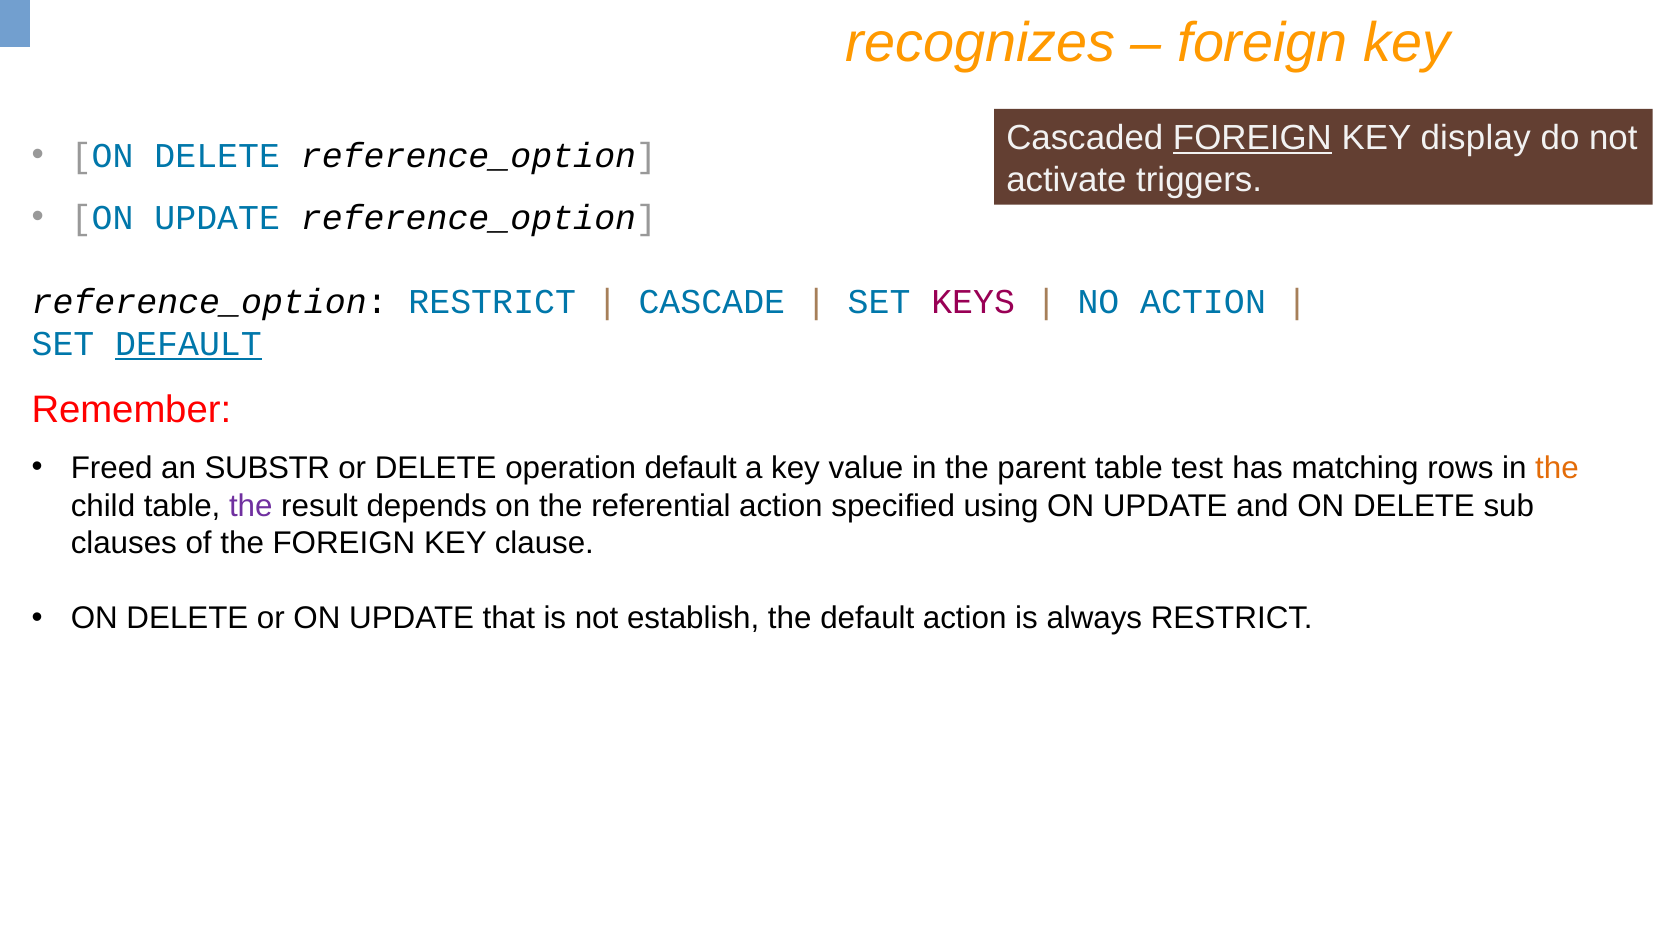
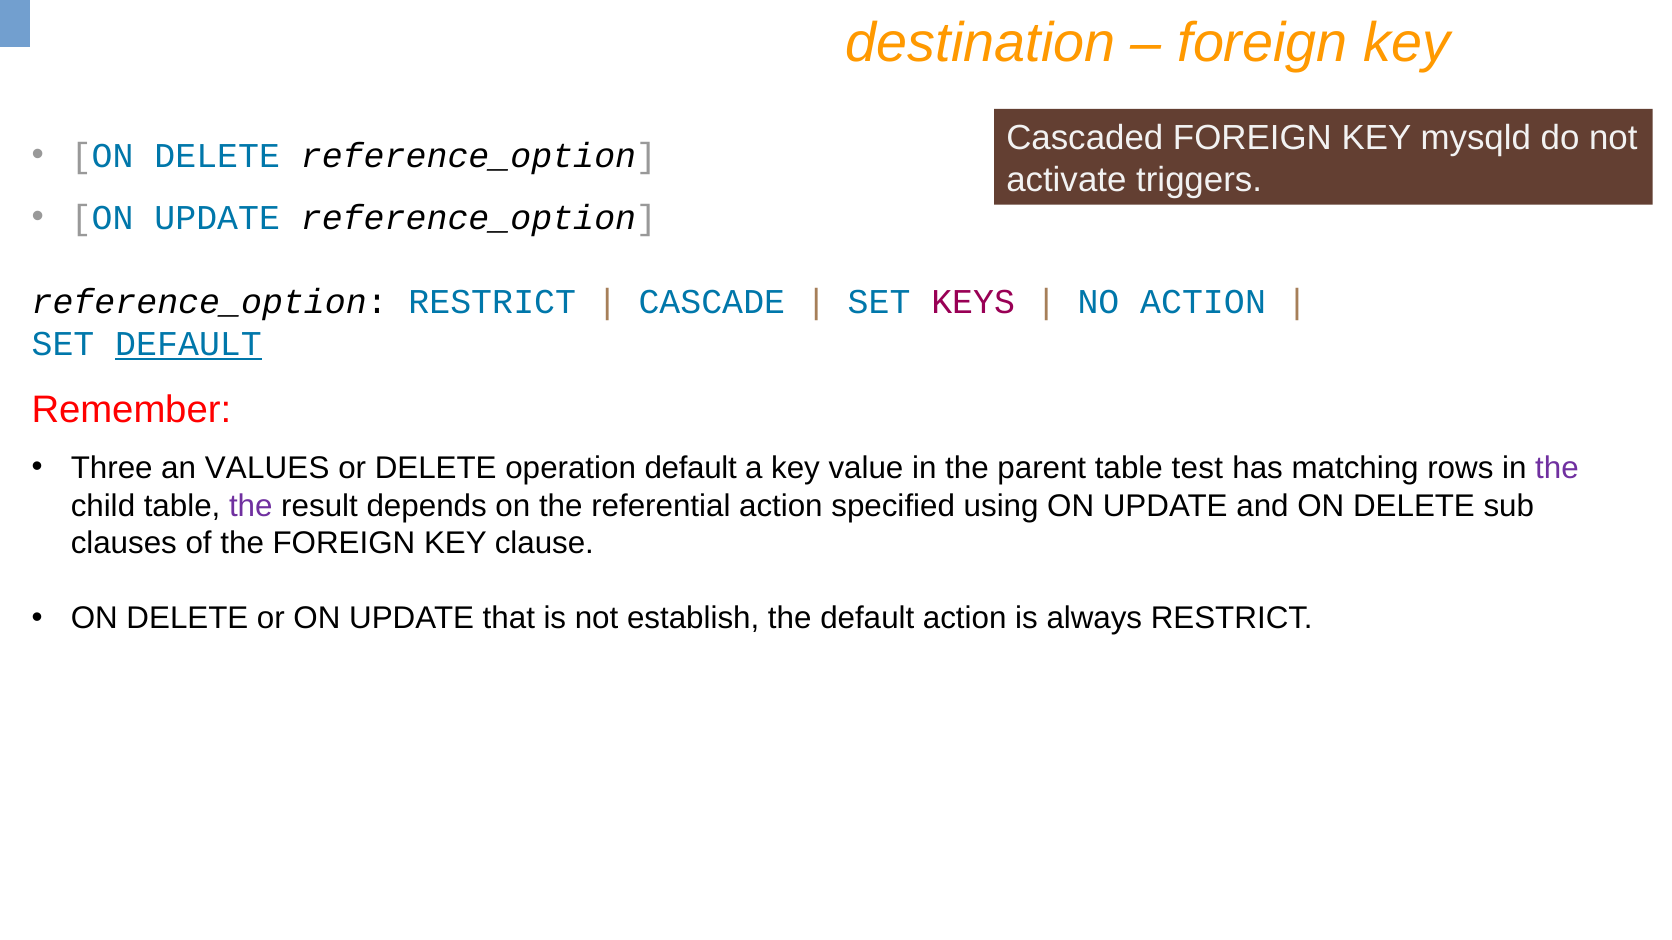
recognizes: recognizes -> destination
FOREIGN at (1252, 138) underline: present -> none
display: display -> mysqld
Freed: Freed -> Three
SUBSTR: SUBSTR -> VALUES
the at (1557, 468) colour: orange -> purple
